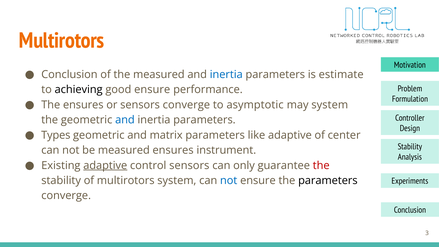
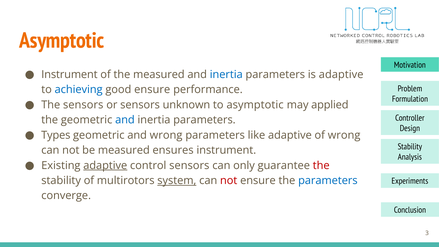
Multirotors at (62, 40): Multirotors -> Asymptotic
Conclusion at (69, 75): Conclusion -> Instrument
is estimate: estimate -> adaptive
achieving colour: black -> blue
The ensures: ensures -> sensors
sensors converge: converge -> unknown
may system: system -> applied
and matrix: matrix -> wrong
of center: center -> wrong
system at (177, 180) underline: none -> present
not at (229, 180) colour: blue -> red
parameters at (328, 180) colour: black -> blue
